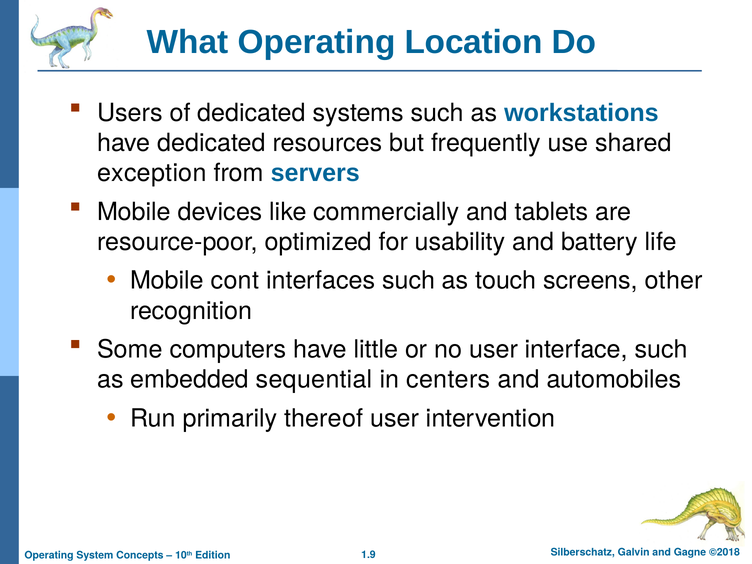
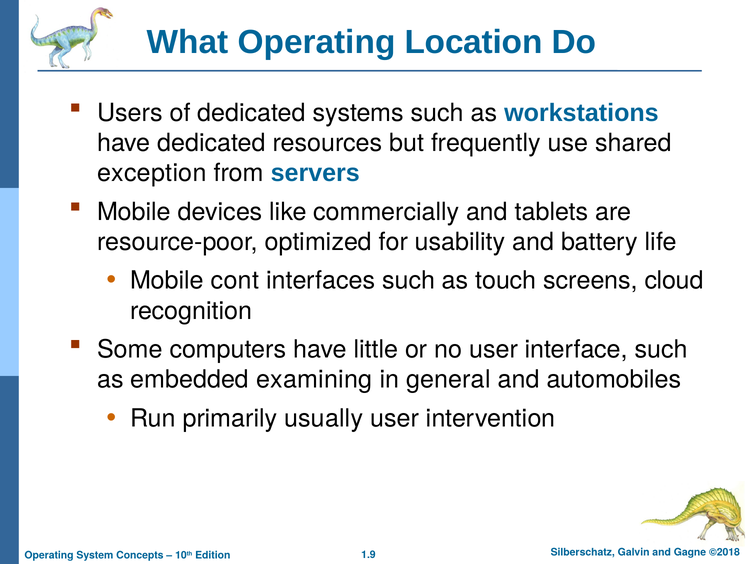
other: other -> cloud
sequential: sequential -> examining
centers: centers -> general
thereof: thereof -> usually
